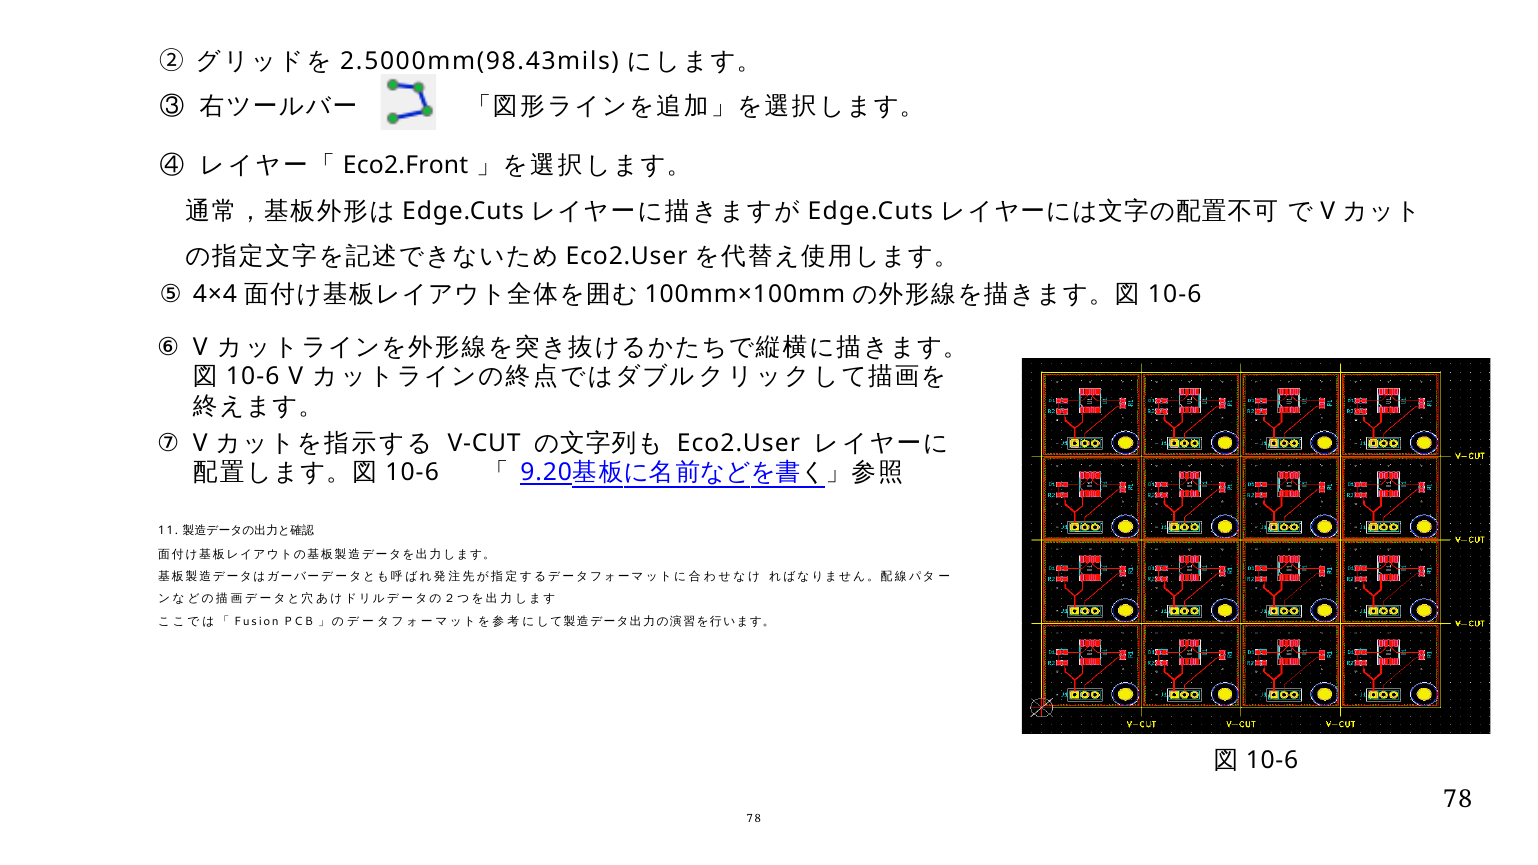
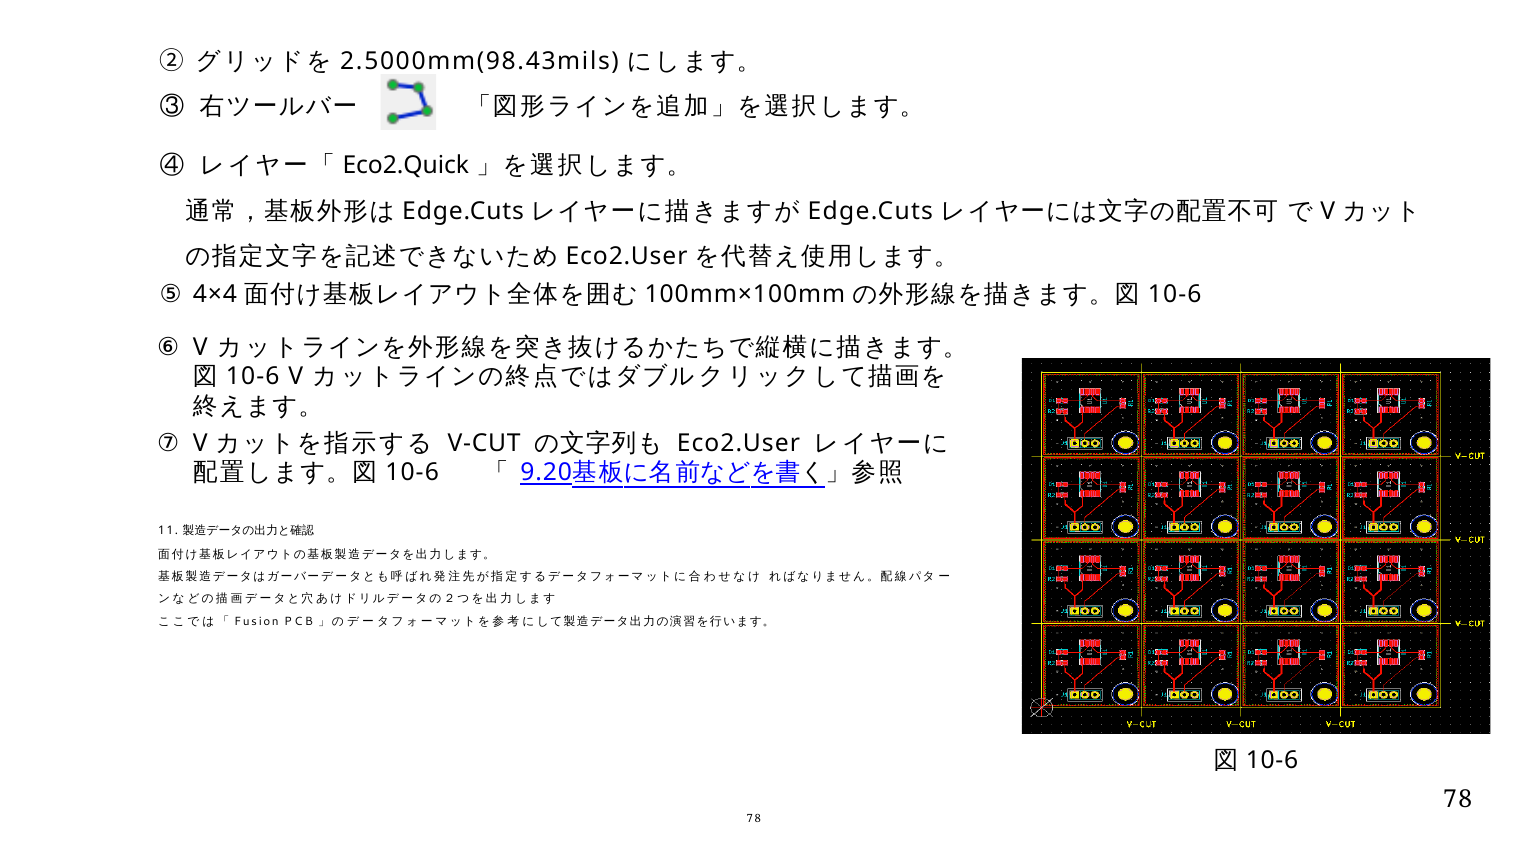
Eco2.Front: Eco2.Front -> Eco2.Quick
